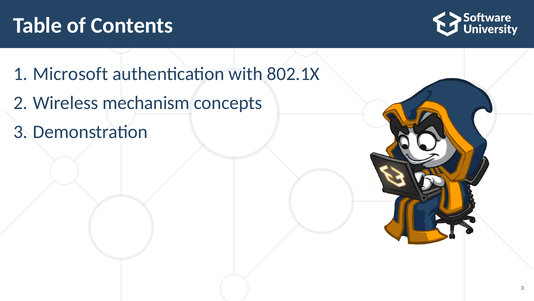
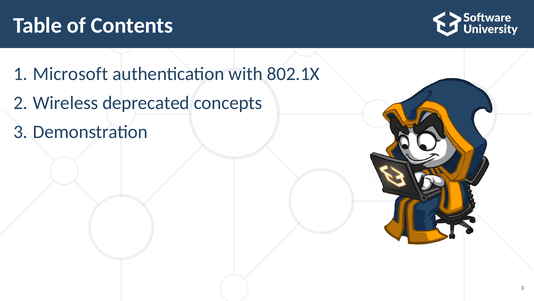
mechanism: mechanism -> deprecated
